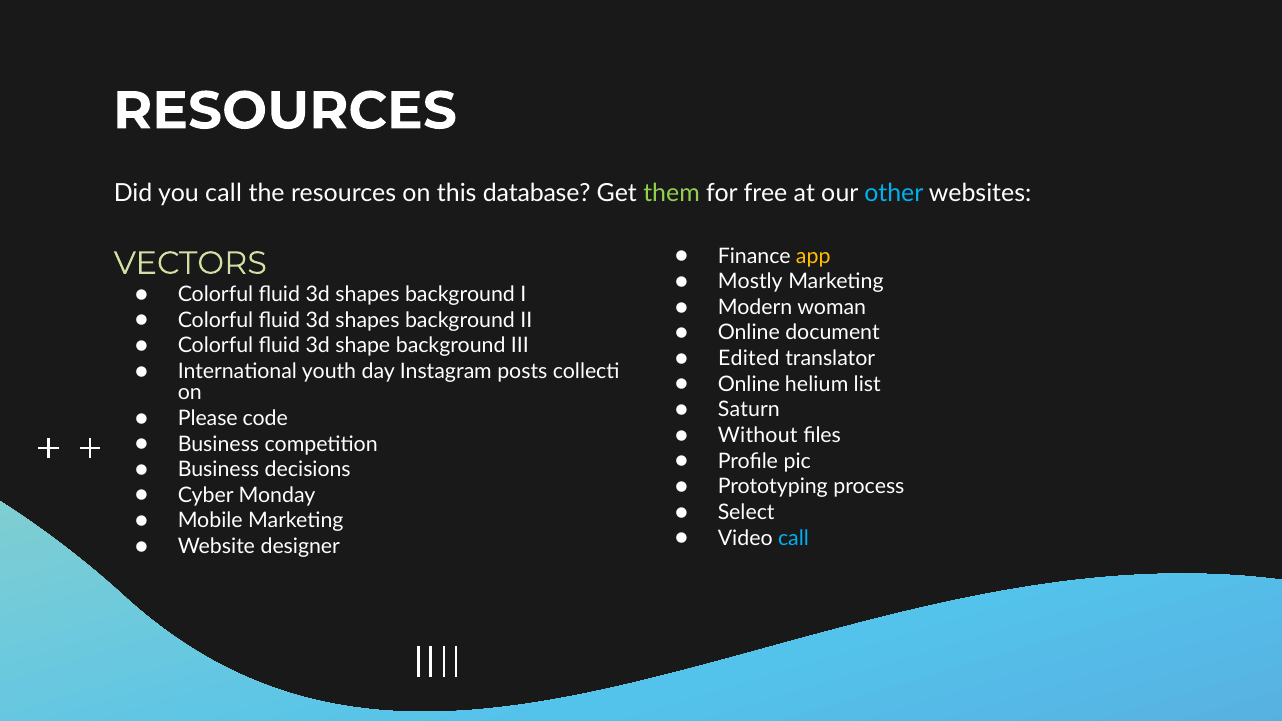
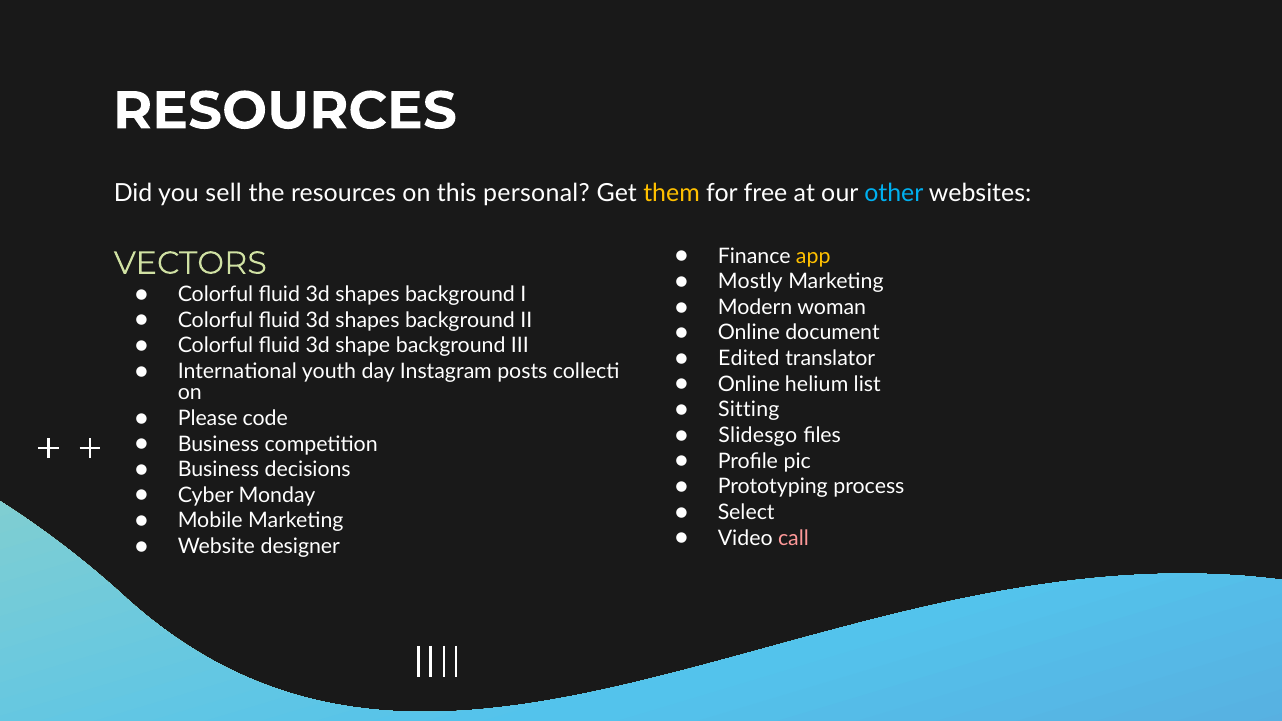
you call: call -> sell
database: database -> personal
them colour: light green -> yellow
Saturn: Saturn -> Sitting
Without: Without -> Slidesgo
call at (793, 538) colour: light blue -> pink
